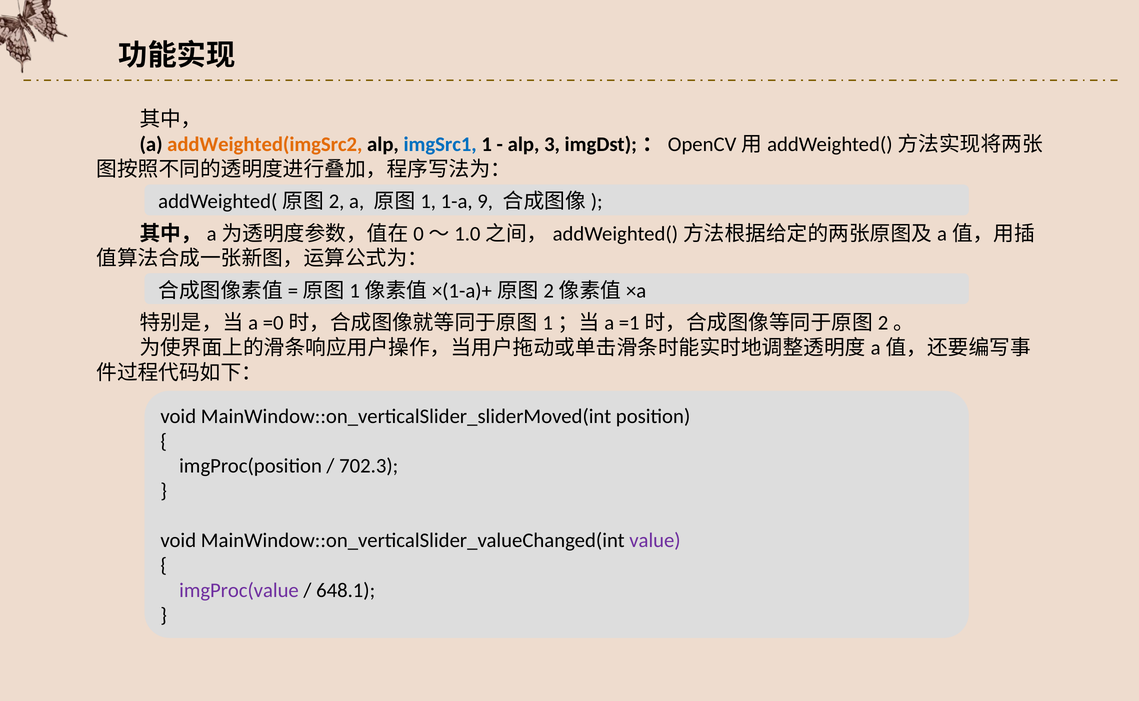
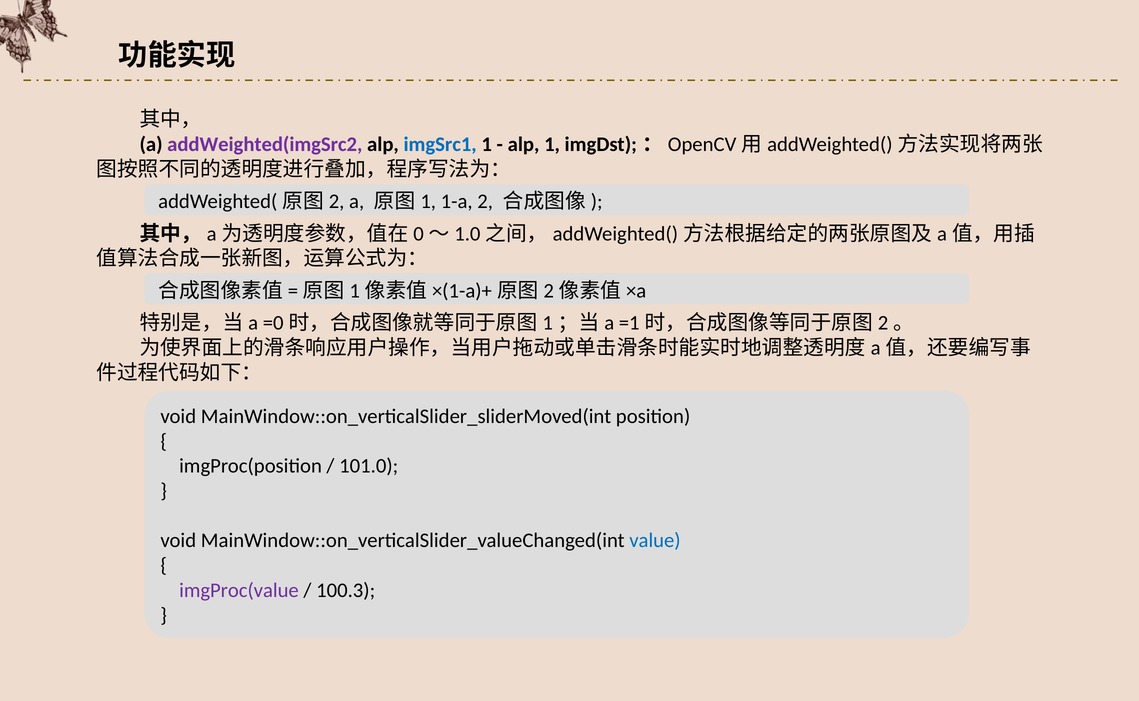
addWeighted(imgSrc2 colour: orange -> purple
alp 3: 3 -> 1
9: 9 -> 2
702.3: 702.3 -> 101.0
value colour: purple -> blue
648.1: 648.1 -> 100.3
